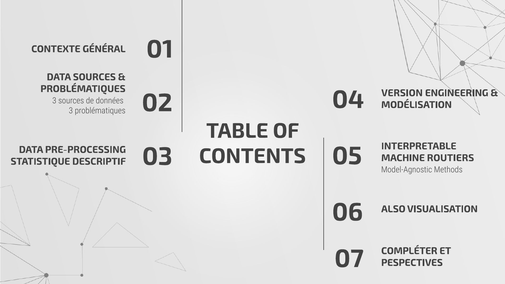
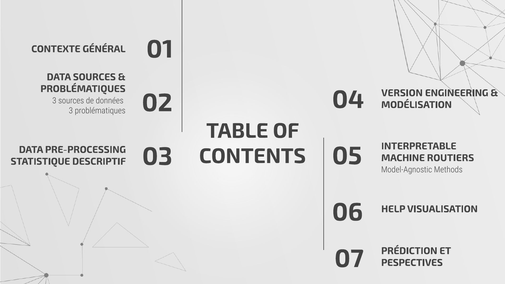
ALSO: ALSO -> HELP
COMPLÉTER: COMPLÉTER -> PRÉDICTION
